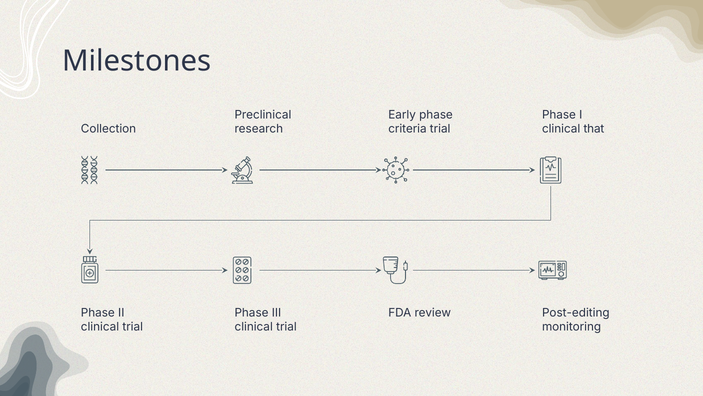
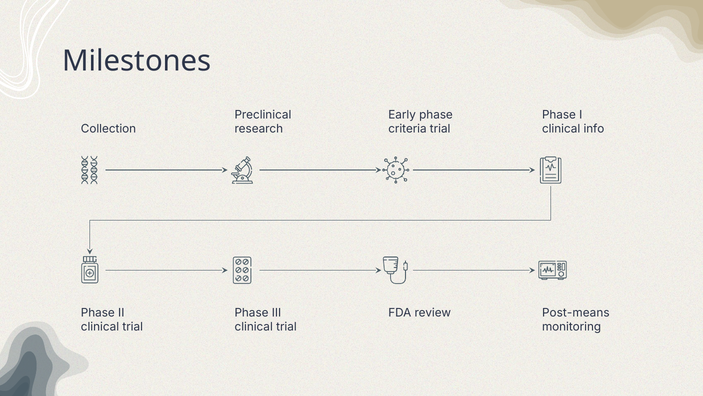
that: that -> info
Post-editing: Post-editing -> Post-means
